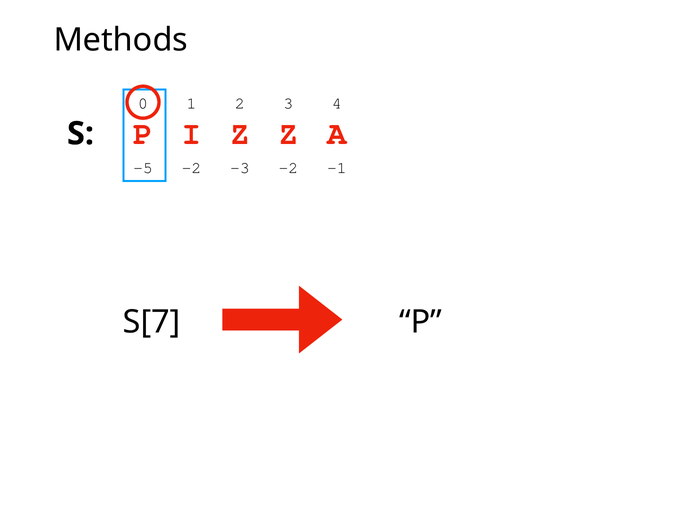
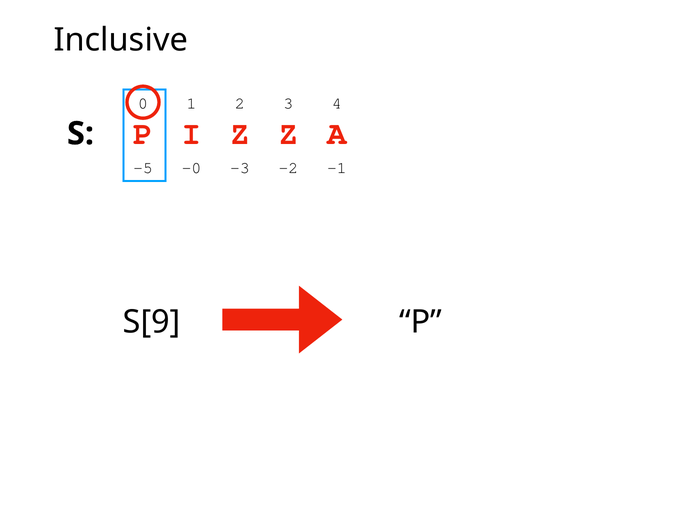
Methods: Methods -> Inclusive
-5 -2: -2 -> -0
S[7: S[7 -> S[9
